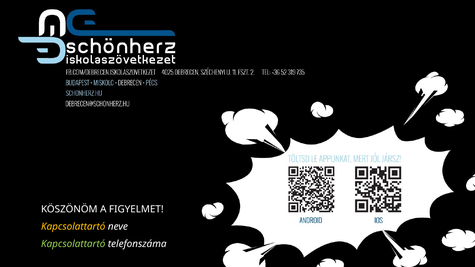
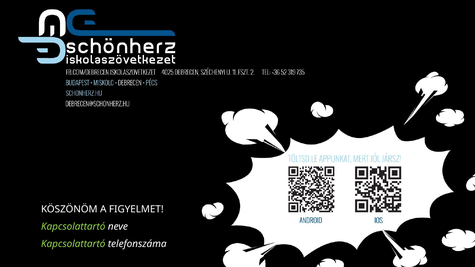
Kapcsolattartó at (73, 227) colour: yellow -> light green
